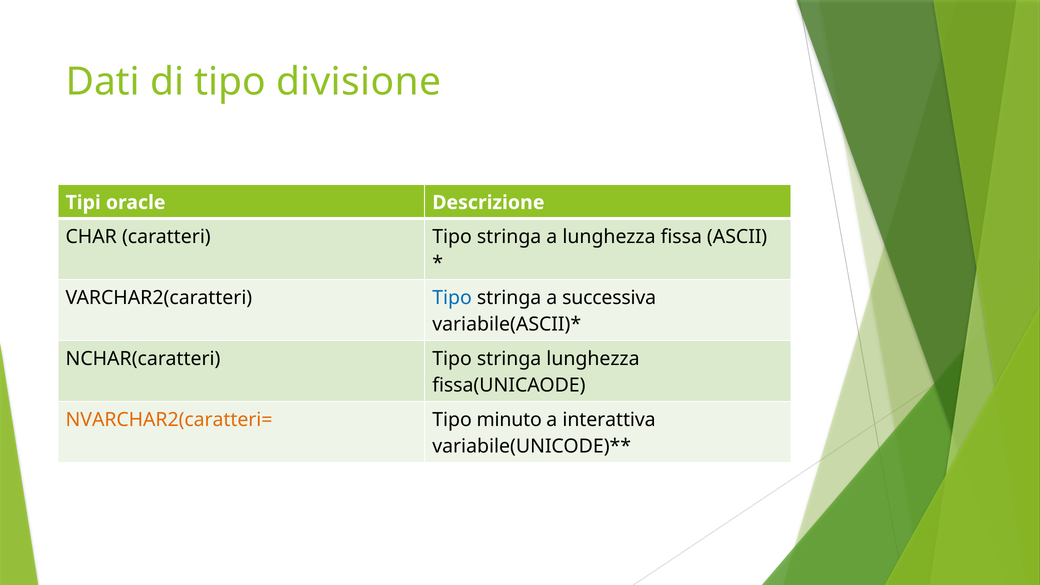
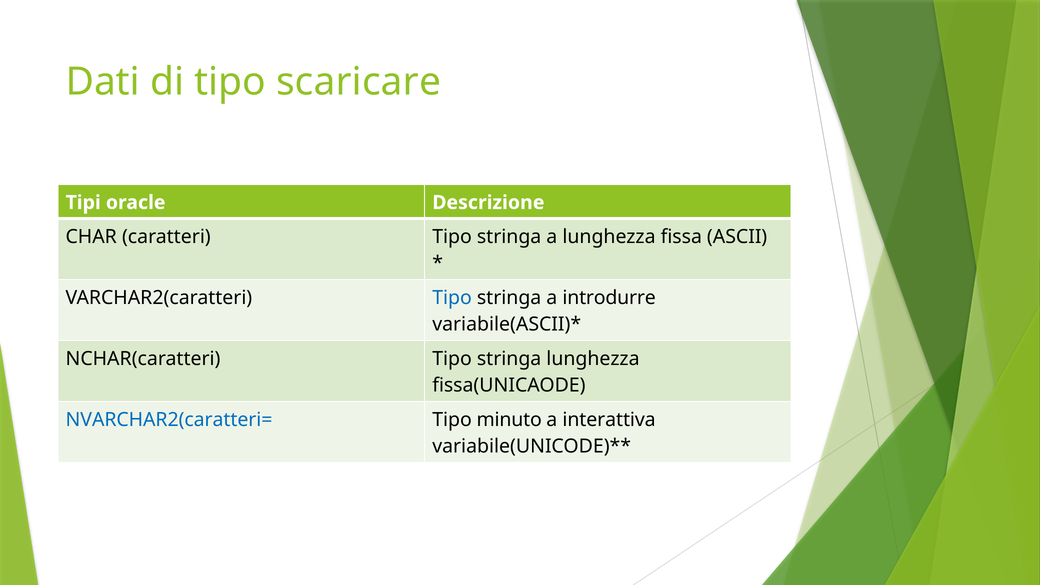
divisione: divisione -> scaricare
successiva: successiva -> introdurre
NVARCHAR2(caratteri= colour: orange -> blue
